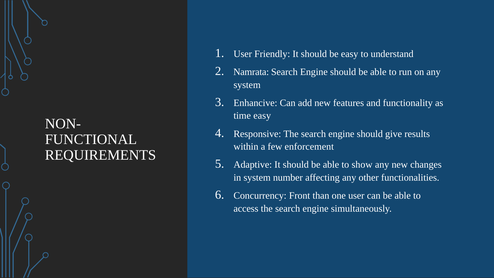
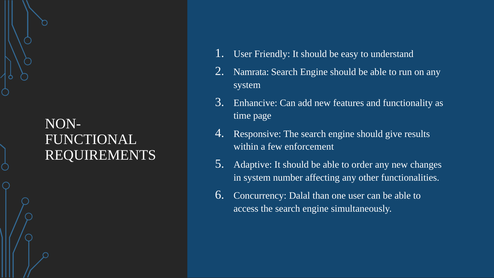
time easy: easy -> page
show: show -> order
Front: Front -> Dalal
